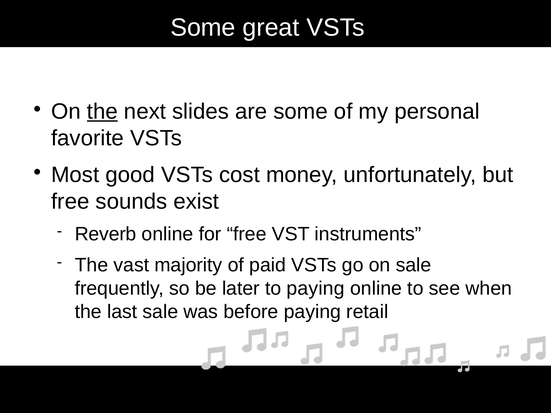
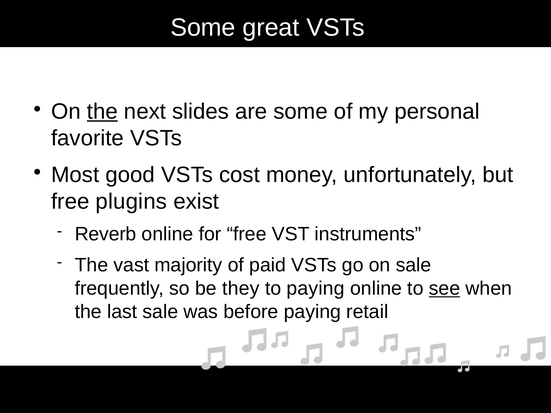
sounds: sounds -> plugins
later: later -> they
see underline: none -> present
